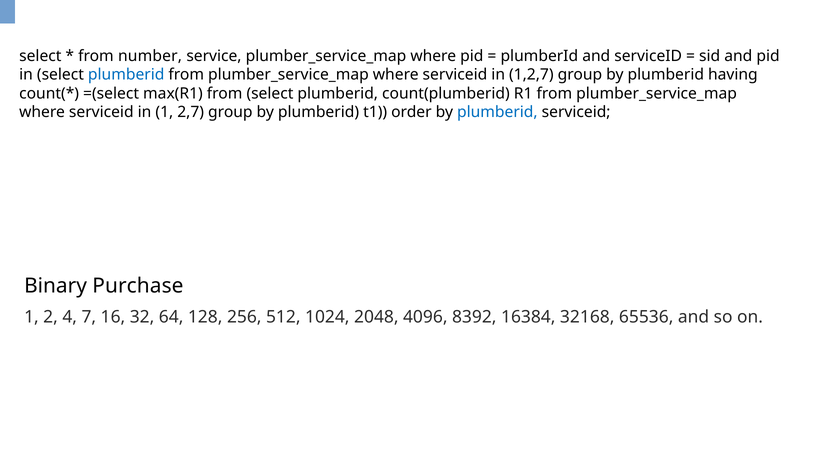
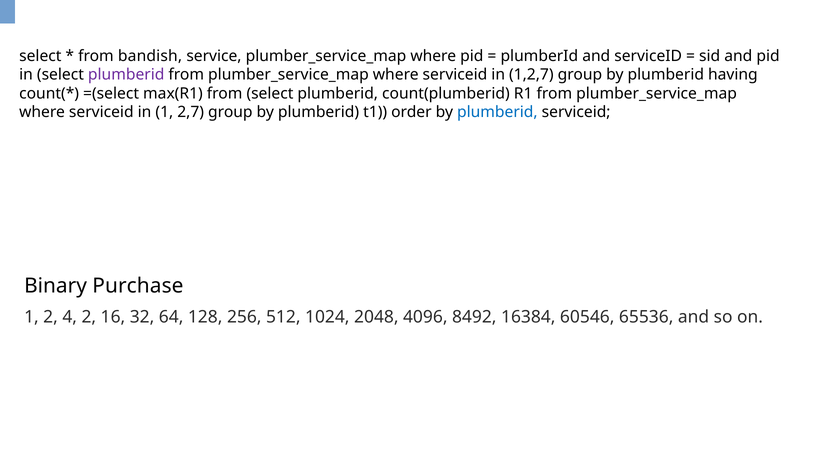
number: number -> bandish
plumberid at (126, 75) colour: blue -> purple
4 7: 7 -> 2
8392: 8392 -> 8492
32168: 32168 -> 60546
